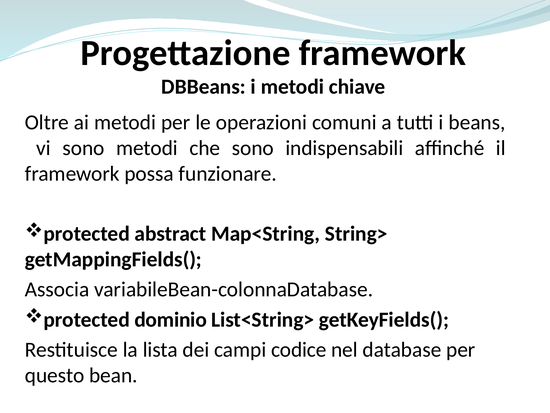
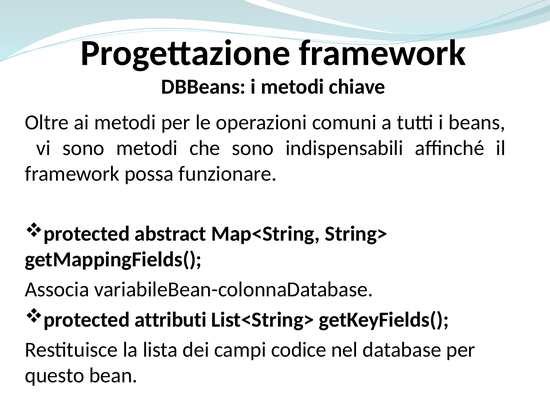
dominio: dominio -> attributi
